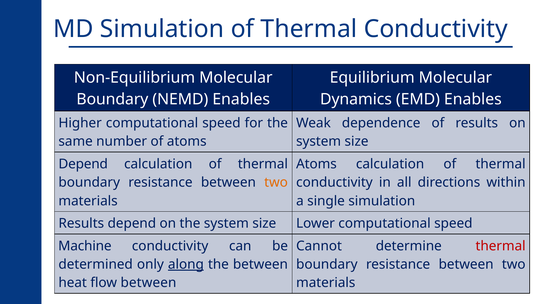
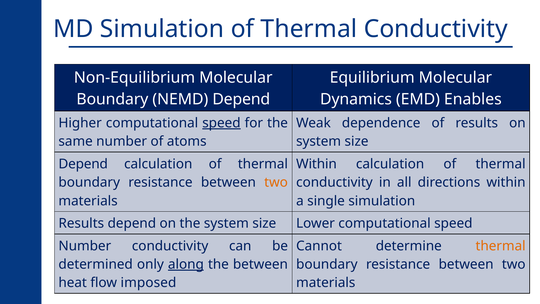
NEMD Enables: Enables -> Depend
speed at (221, 123) underline: none -> present
Atoms at (316, 164): Atoms -> Within
Machine at (85, 246): Machine -> Number
thermal at (501, 246) colour: red -> orange
flow between: between -> imposed
